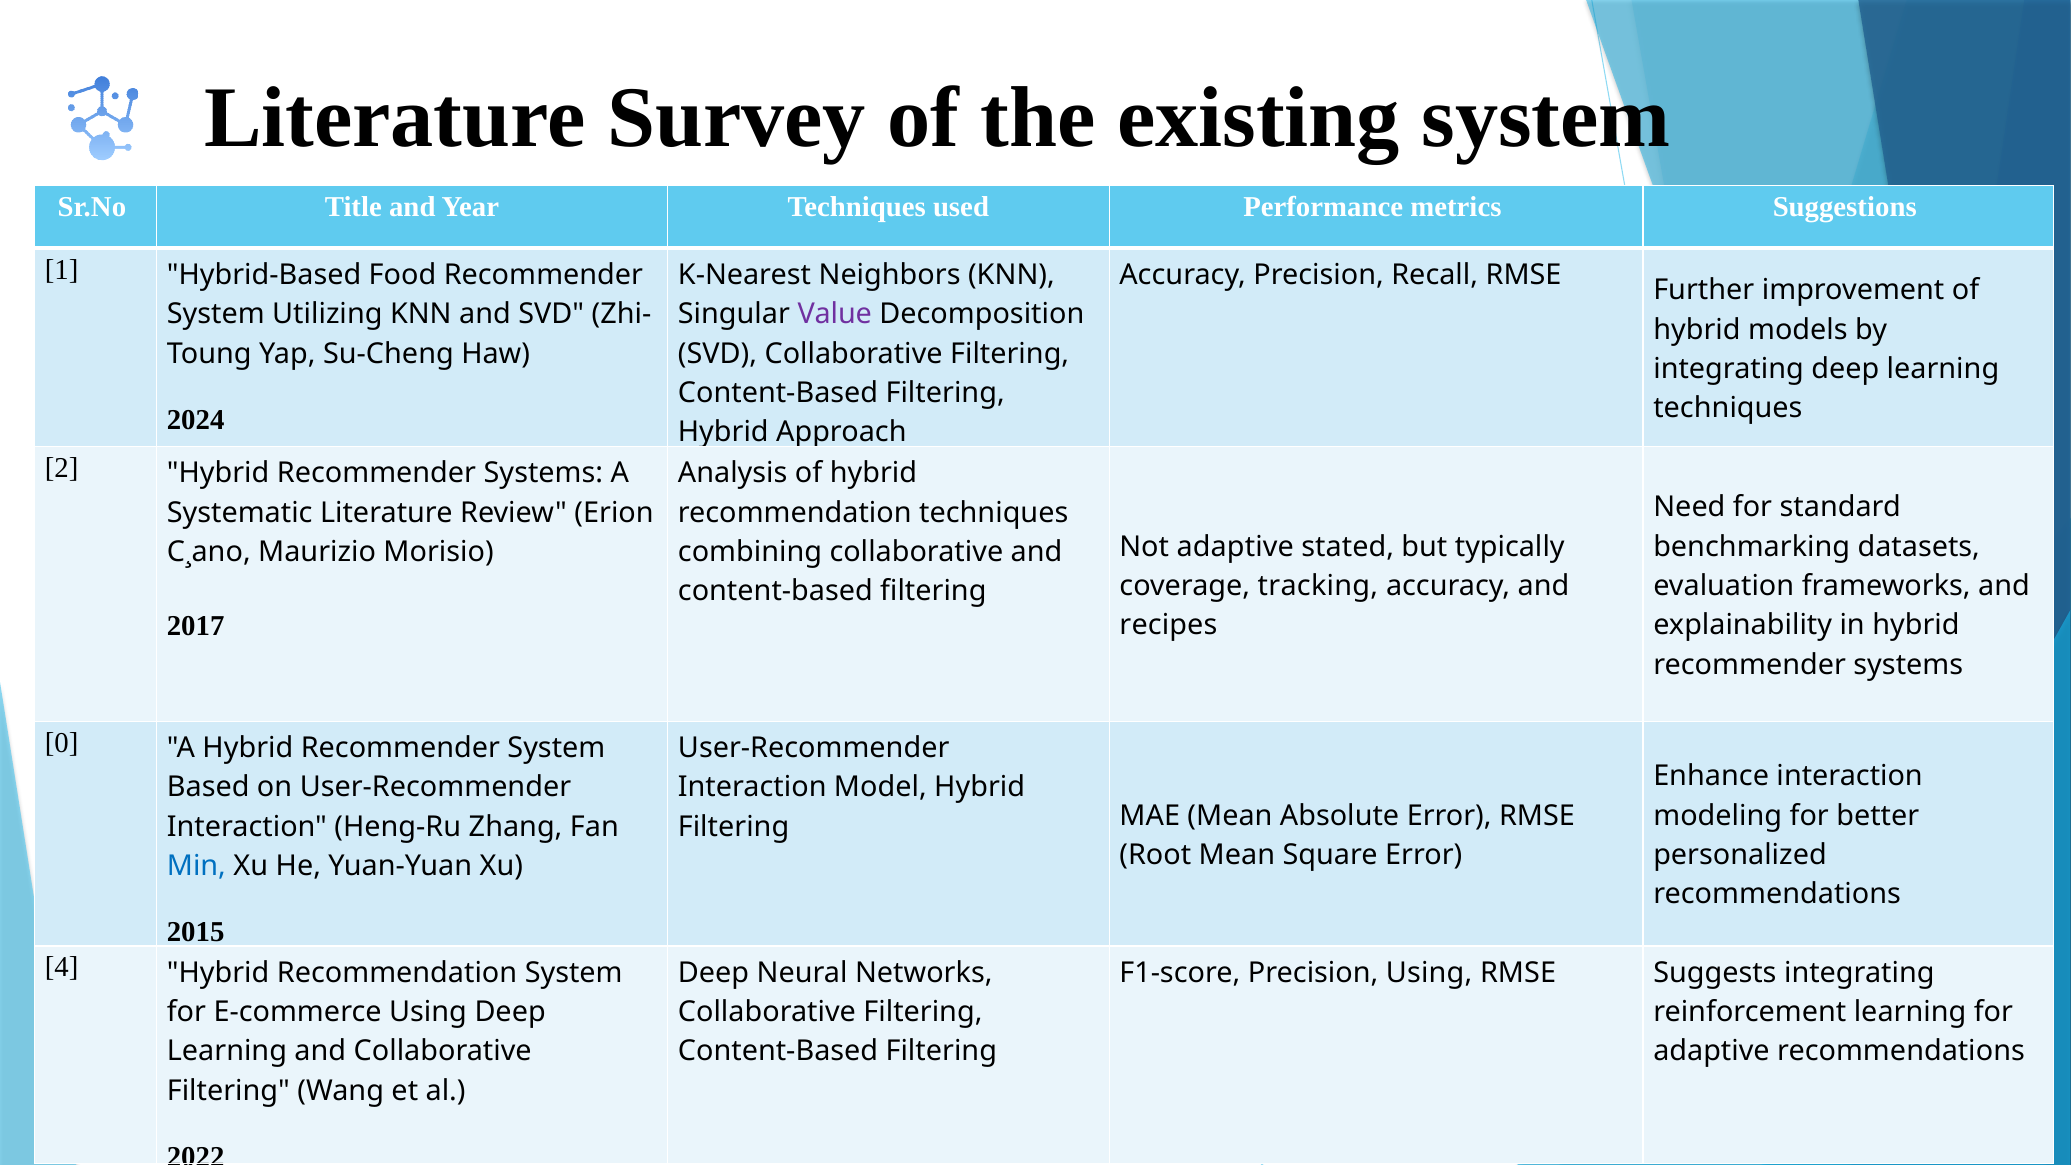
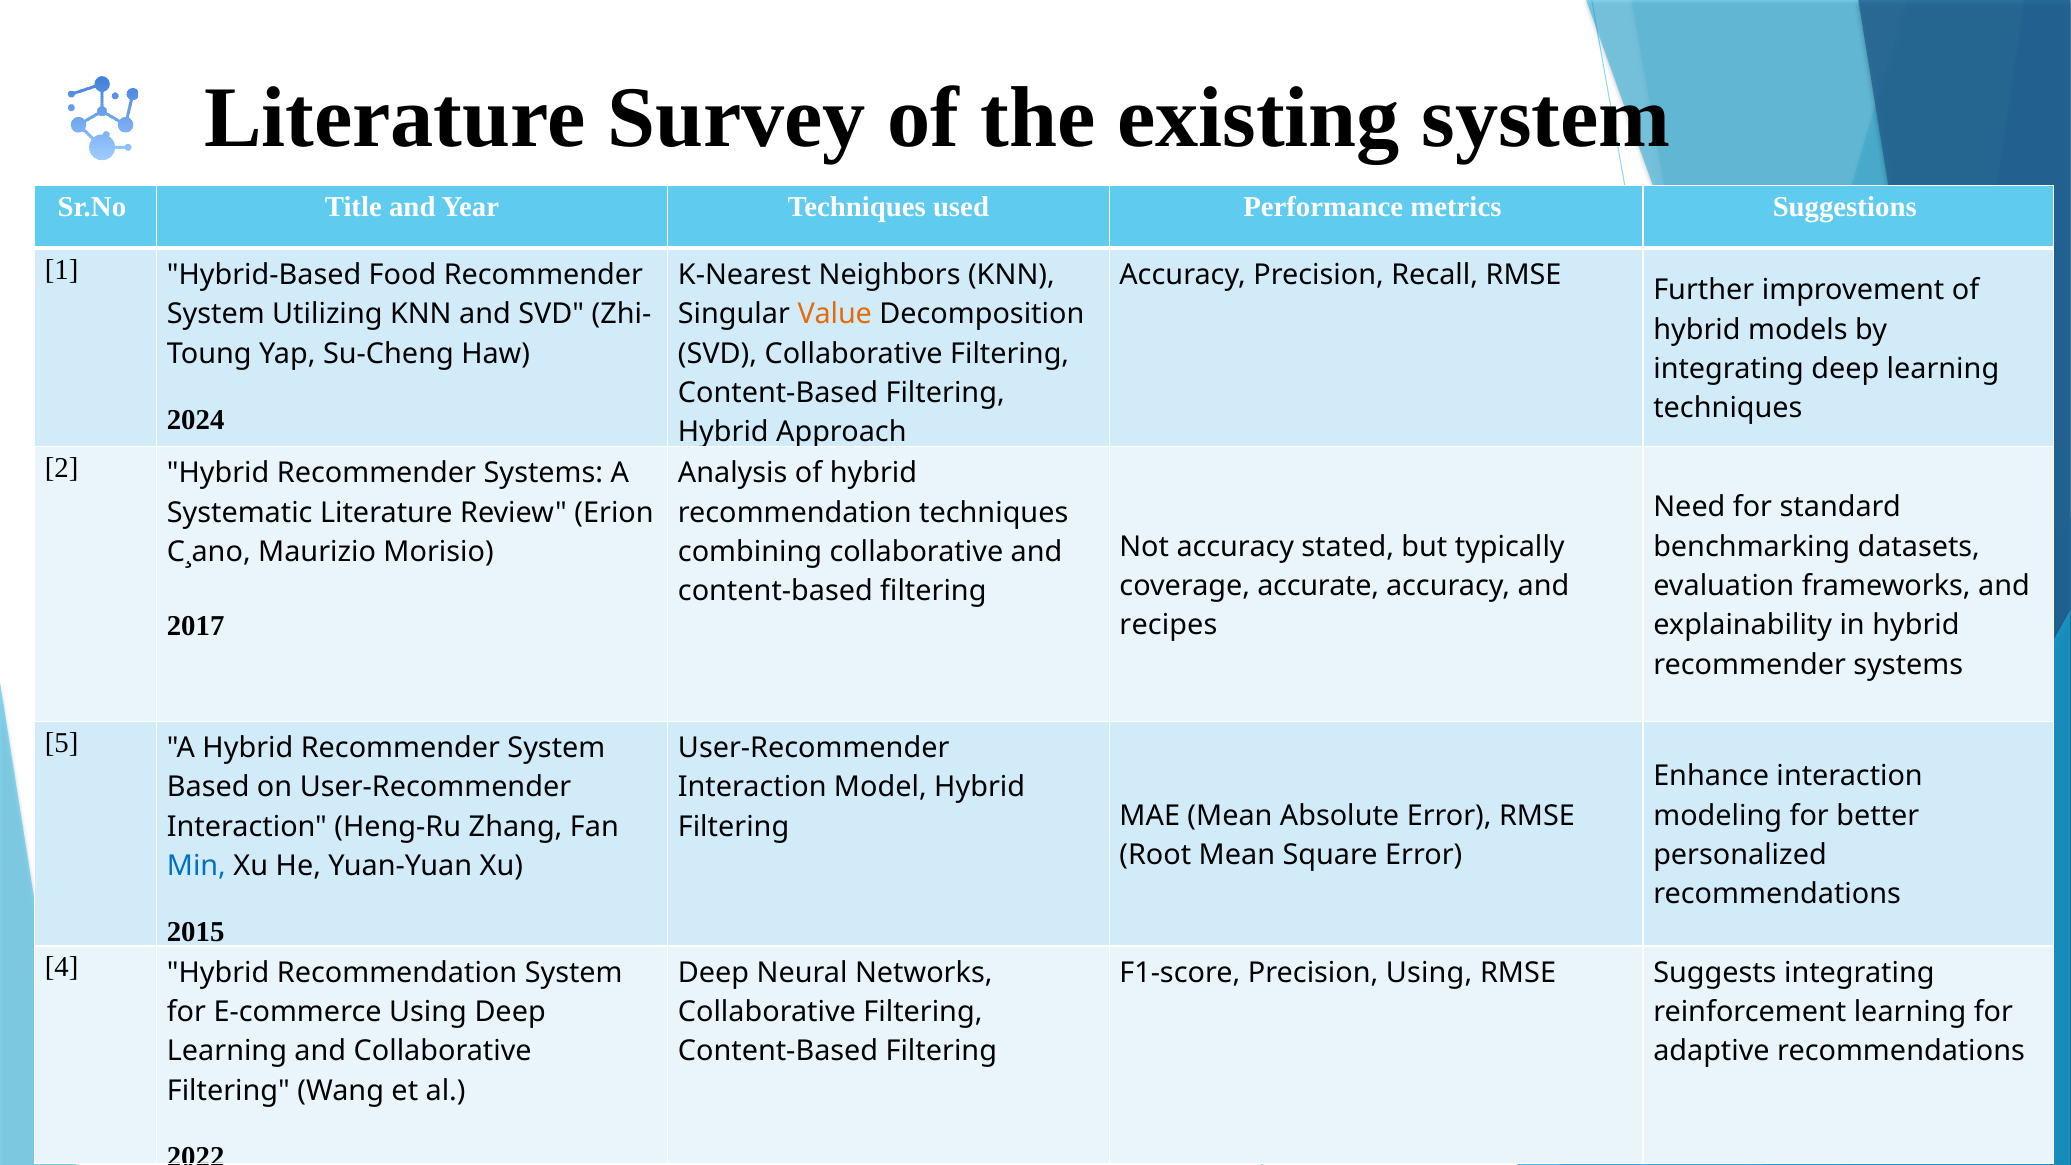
Value colour: purple -> orange
Not adaptive: adaptive -> accuracy
tracking: tracking -> accurate
0: 0 -> 5
